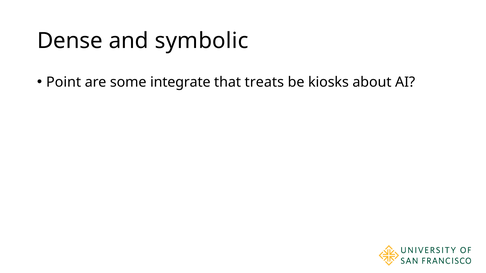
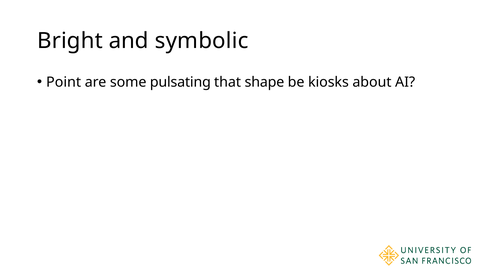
Dense: Dense -> Bright
integrate: integrate -> pulsating
treats: treats -> shape
